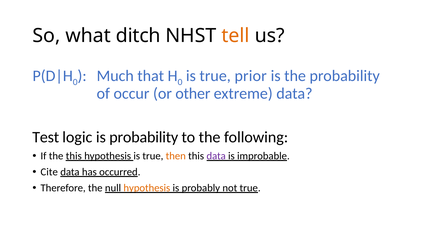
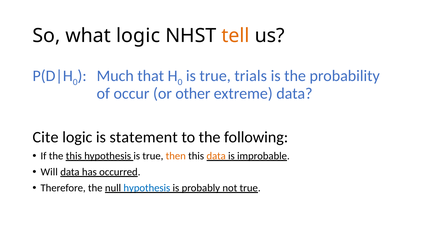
what ditch: ditch -> logic
prior: prior -> trials
Test: Test -> Cite
is probability: probability -> statement
data at (216, 156) colour: purple -> orange
Cite: Cite -> Will
hypothesis at (147, 188) colour: orange -> blue
